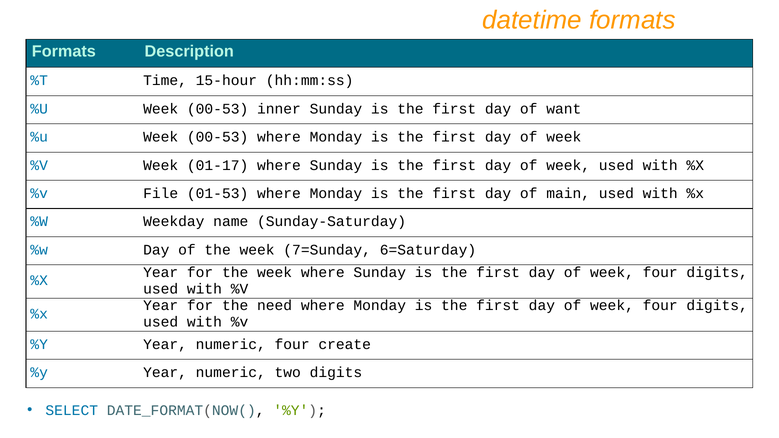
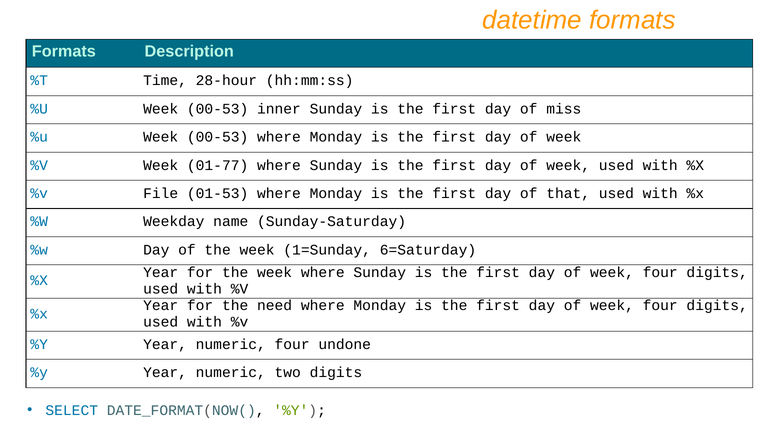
15-hour: 15-hour -> 28-hour
want: want -> miss
01-17: 01-17 -> 01-77
main: main -> that
7=Sunday: 7=Sunday -> 1=Sunday
create: create -> undone
